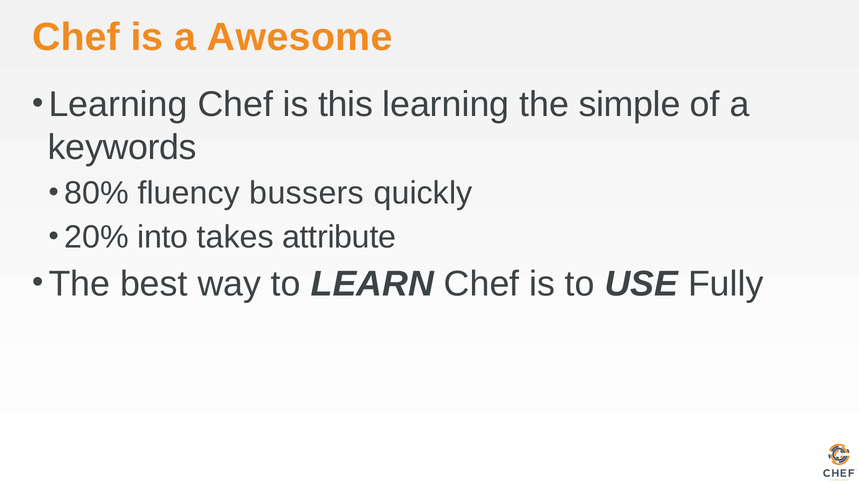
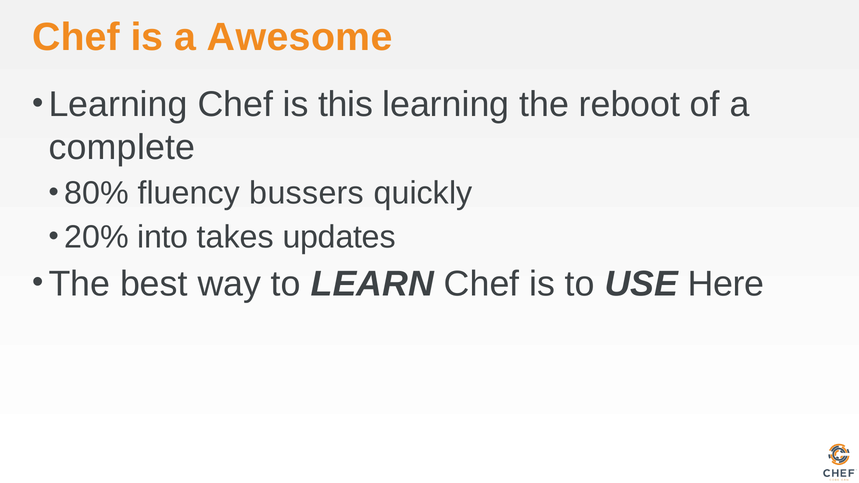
simple: simple -> reboot
keywords: keywords -> complete
attribute: attribute -> updates
Fully: Fully -> Here
